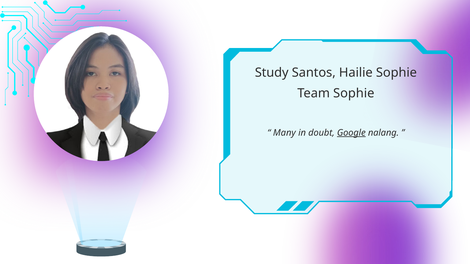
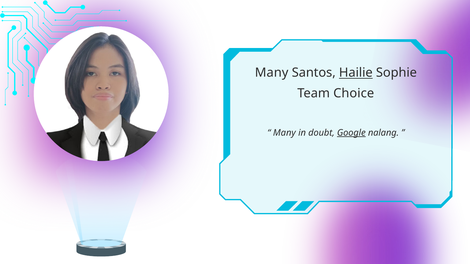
Study at (272, 73): Study -> Many
Hailie underline: none -> present
Team Sophie: Sophie -> Choice
